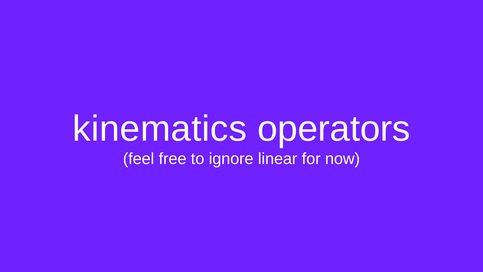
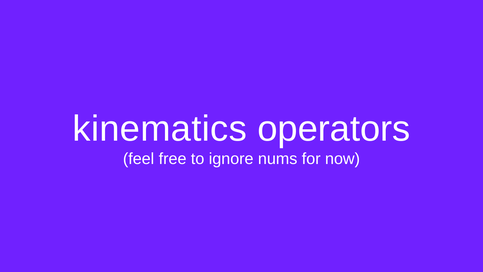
linear: linear -> nums
